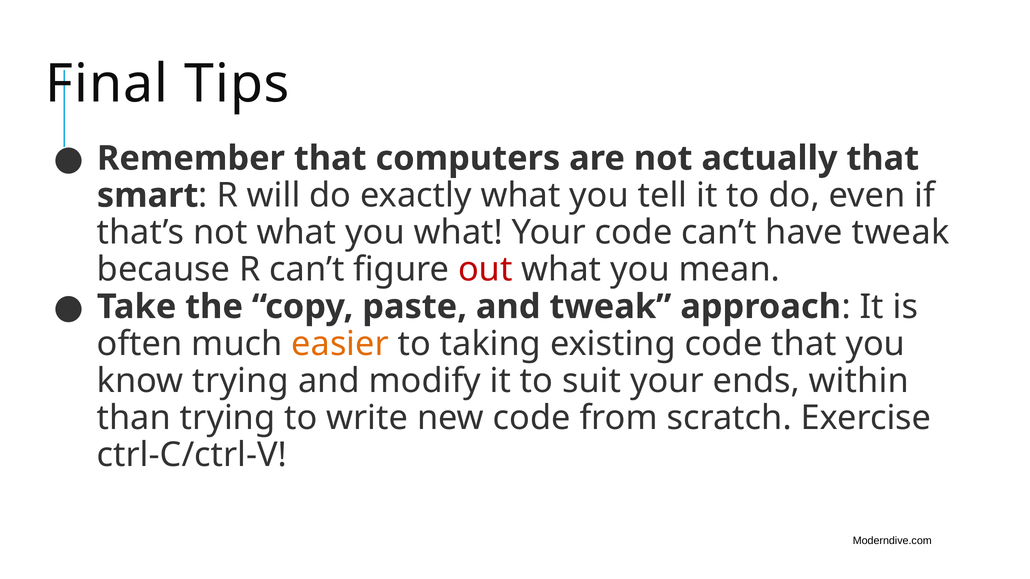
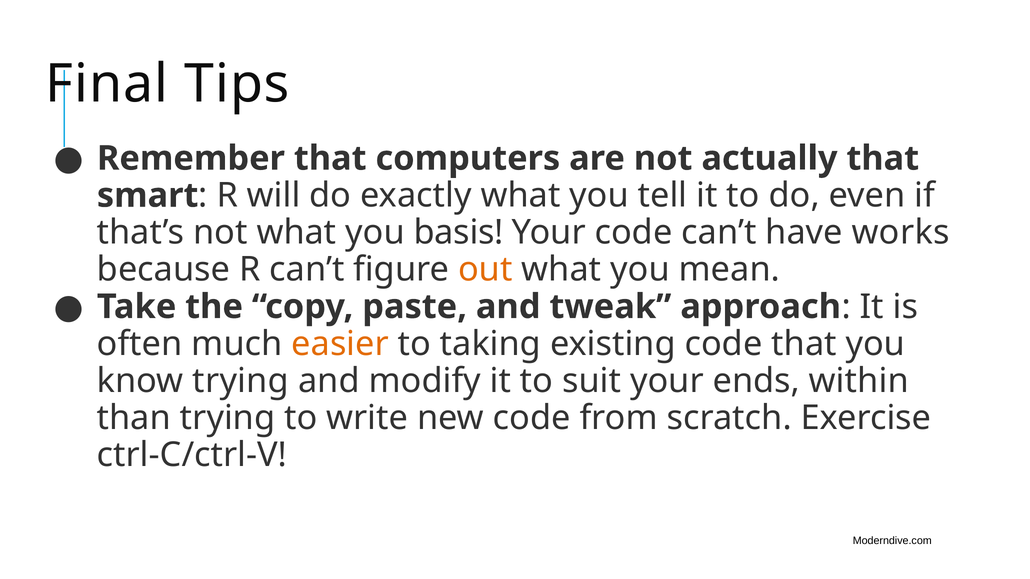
you what: what -> basis
have tweak: tweak -> works
out colour: red -> orange
